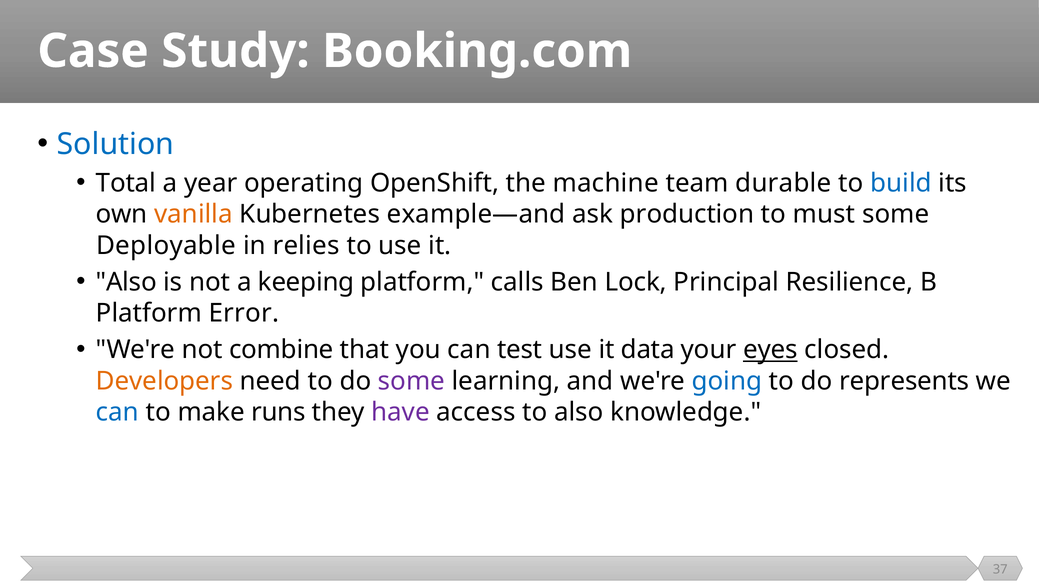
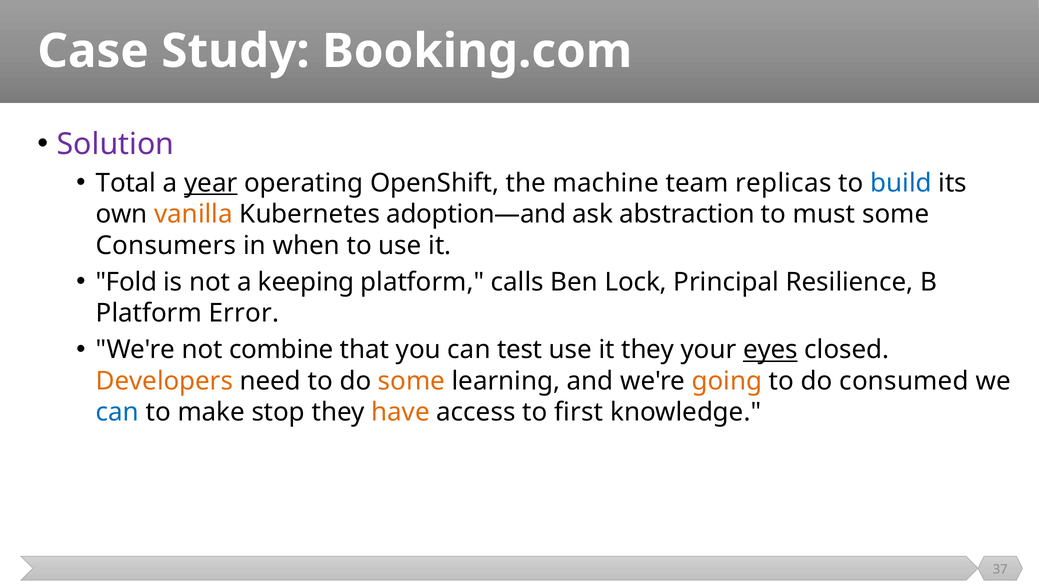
Solution colour: blue -> purple
year underline: none -> present
durable: durable -> replicas
example—and: example—and -> adoption—and
production: production -> abstraction
Deployable: Deployable -> Consumers
relies: relies -> when
Also at (126, 282): Also -> Fold
it data: data -> they
some at (412, 381) colour: purple -> orange
going colour: blue -> orange
represents: represents -> consumed
runs: runs -> stop
have colour: purple -> orange
to also: also -> first
